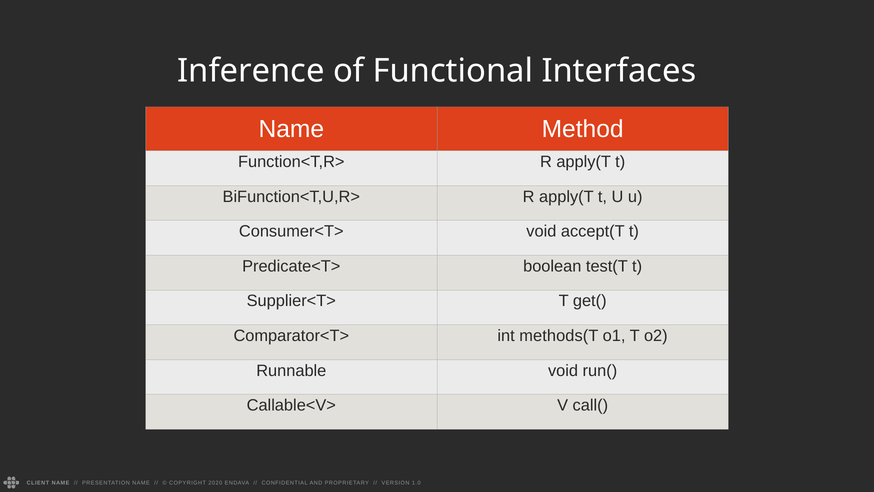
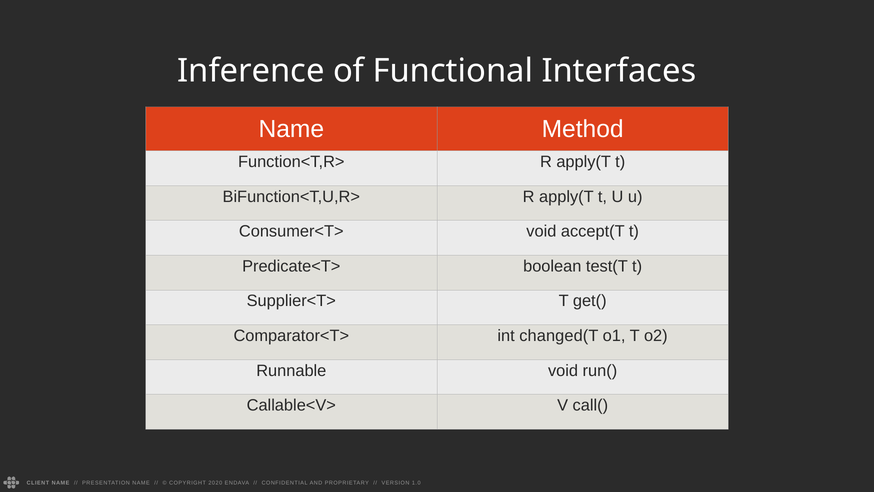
methods(T: methods(T -> changed(T
